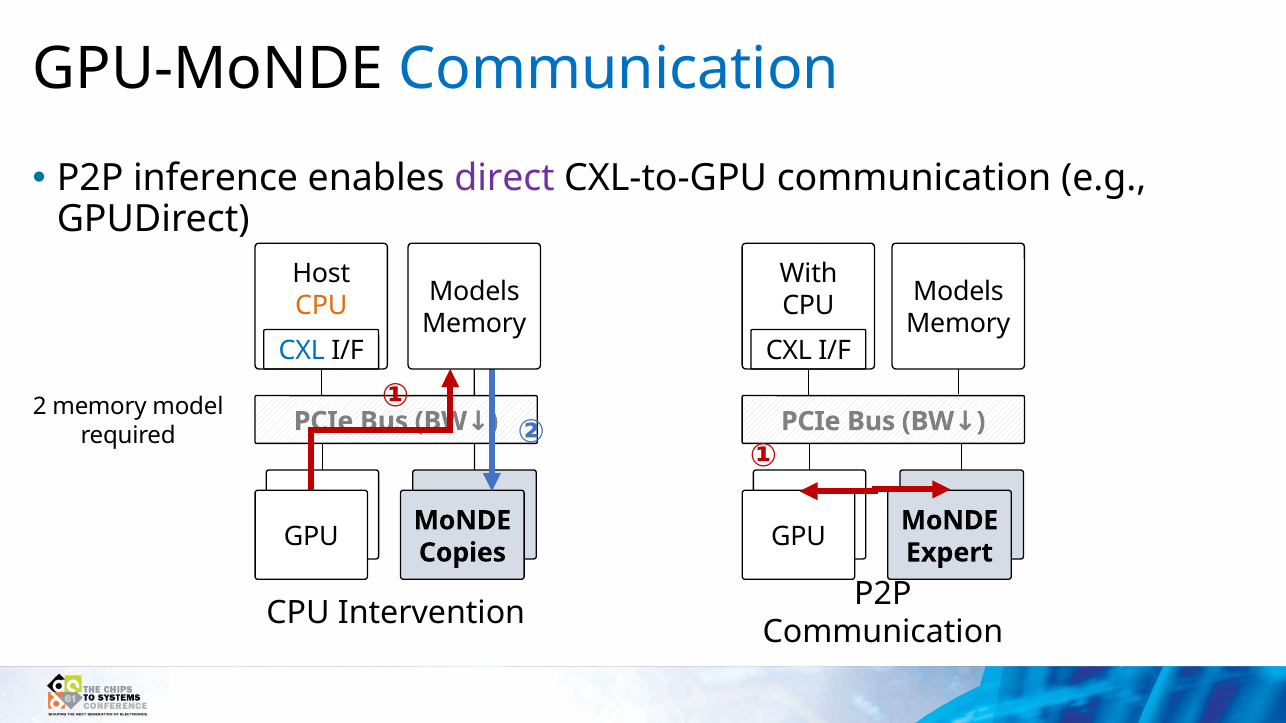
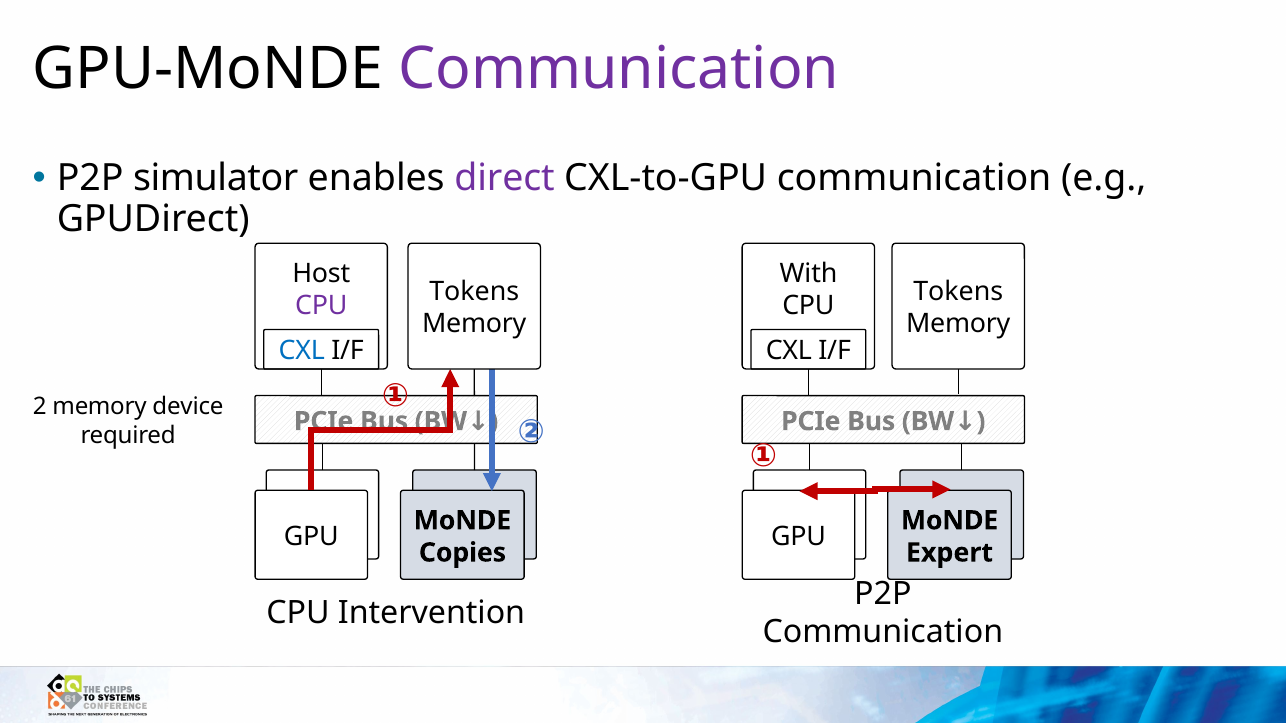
Communication at (619, 70) colour: blue -> purple
inference: inference -> simulator
Models at (474, 292): Models -> Tokens
Models at (958, 292): Models -> Tokens
CPU at (321, 306) colour: orange -> purple
model: model -> device
